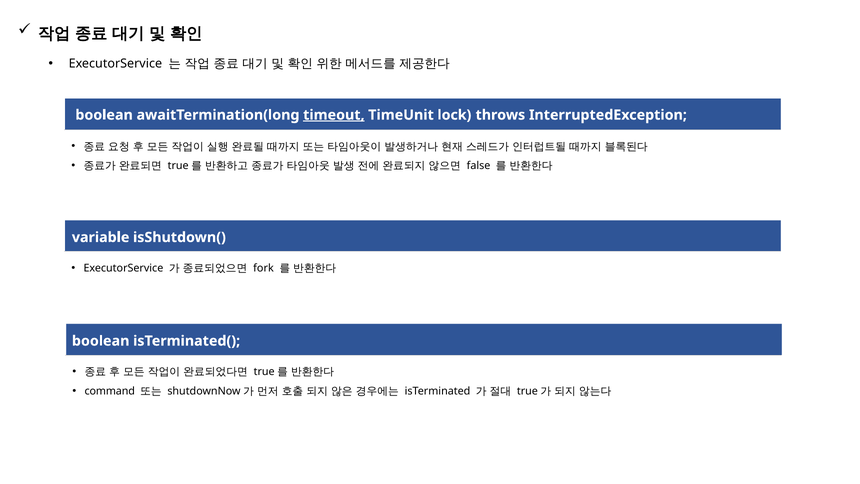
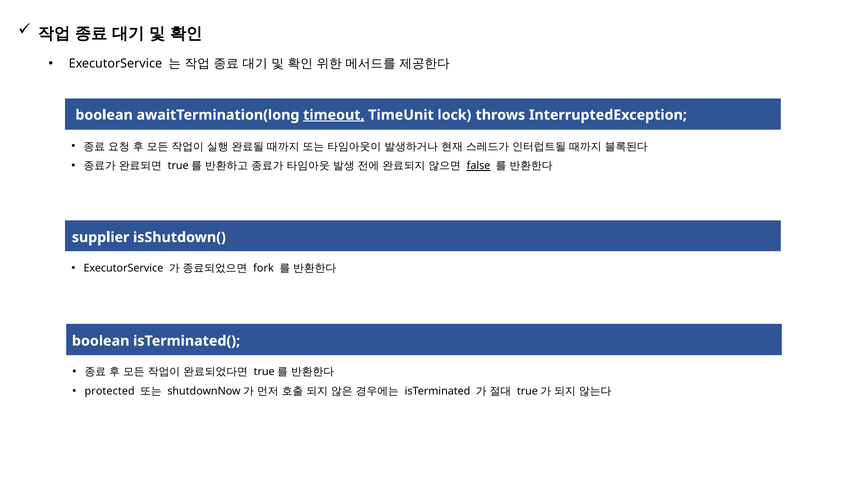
false underline: none -> present
variable: variable -> supplier
command: command -> protected
